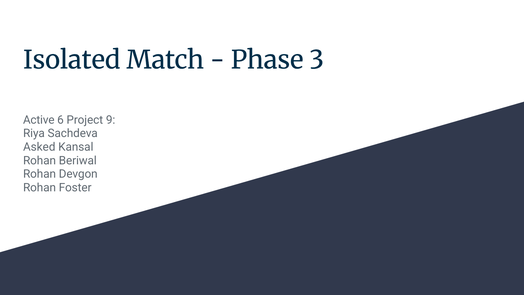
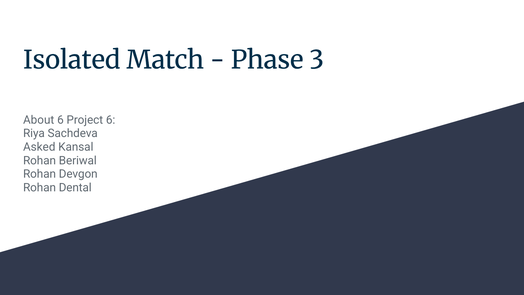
Active: Active -> About
Project 9: 9 -> 6
Foster: Foster -> Dental
